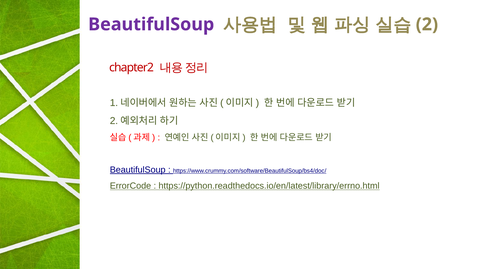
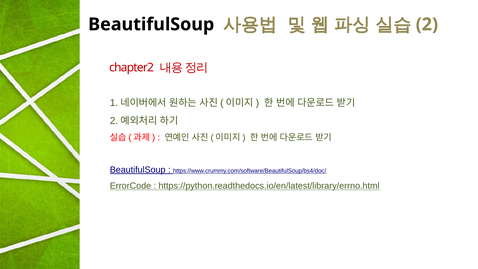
BeautifulSoup at (151, 24) colour: purple -> black
